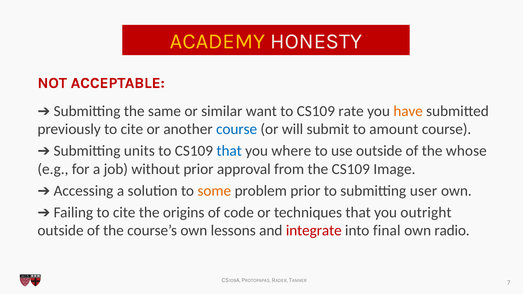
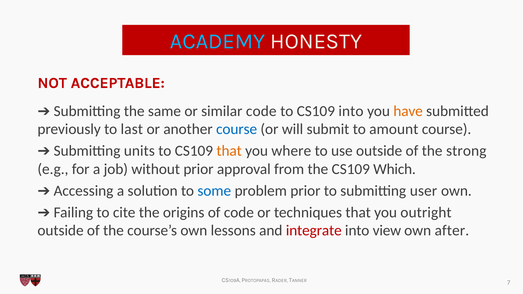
ACADEMY colour: yellow -> light blue
similar want: want -> code
CS109 rate: rate -> into
previously to cite: cite -> last
that at (229, 151) colour: blue -> orange
whose: whose -> strong
Image: Image -> Which
some colour: orange -> blue
final: final -> view
radio: radio -> after
